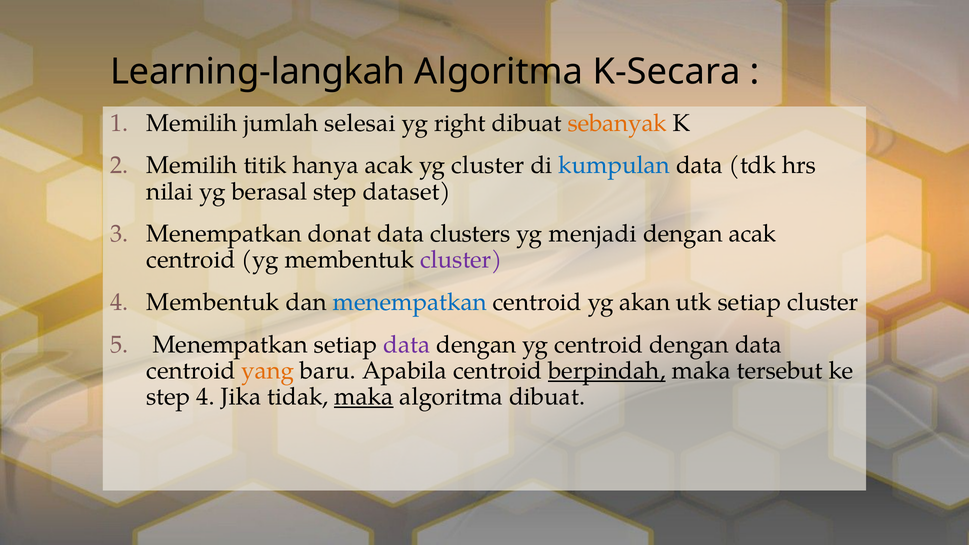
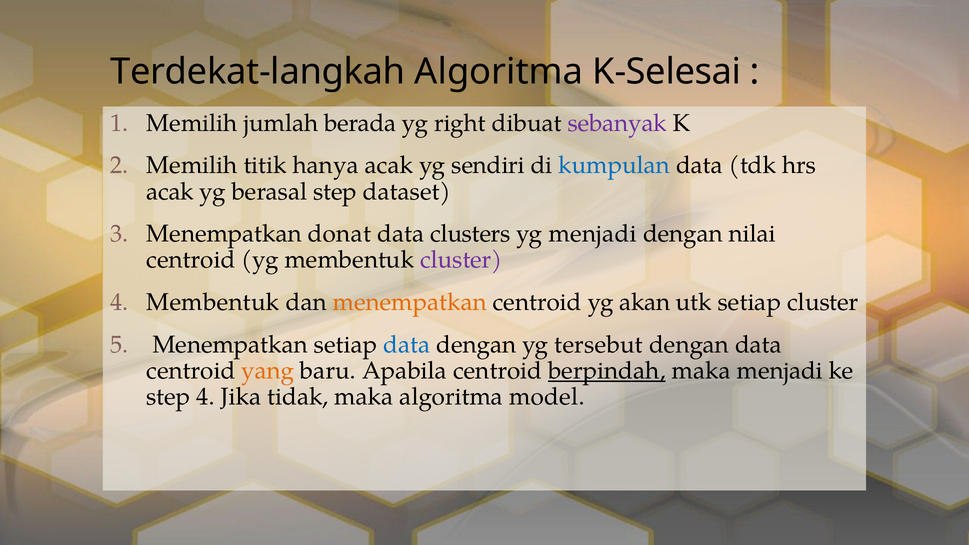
Learning-langkah: Learning-langkah -> Terdekat-langkah
K-Secara: K-Secara -> K-Selesai
selesai: selesai -> berada
sebanyak colour: orange -> purple
yg cluster: cluster -> sendiri
nilai at (170, 192): nilai -> acak
dengan acak: acak -> nilai
menempatkan at (410, 302) colour: blue -> orange
data at (407, 345) colour: purple -> blue
yg centroid: centroid -> tersebut
maka tersebut: tersebut -> menjadi
maka at (364, 397) underline: present -> none
algoritma dibuat: dibuat -> model
